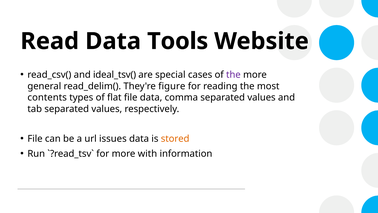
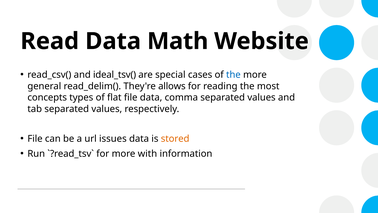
Tools: Tools -> Math
the at (233, 75) colour: purple -> blue
figure: figure -> allows
contents: contents -> concepts
